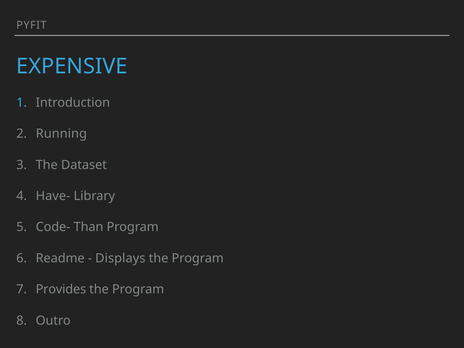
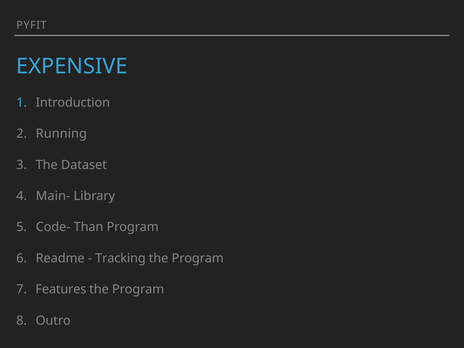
Have-: Have- -> Main-
Displays: Displays -> Tracking
Provides: Provides -> Features
